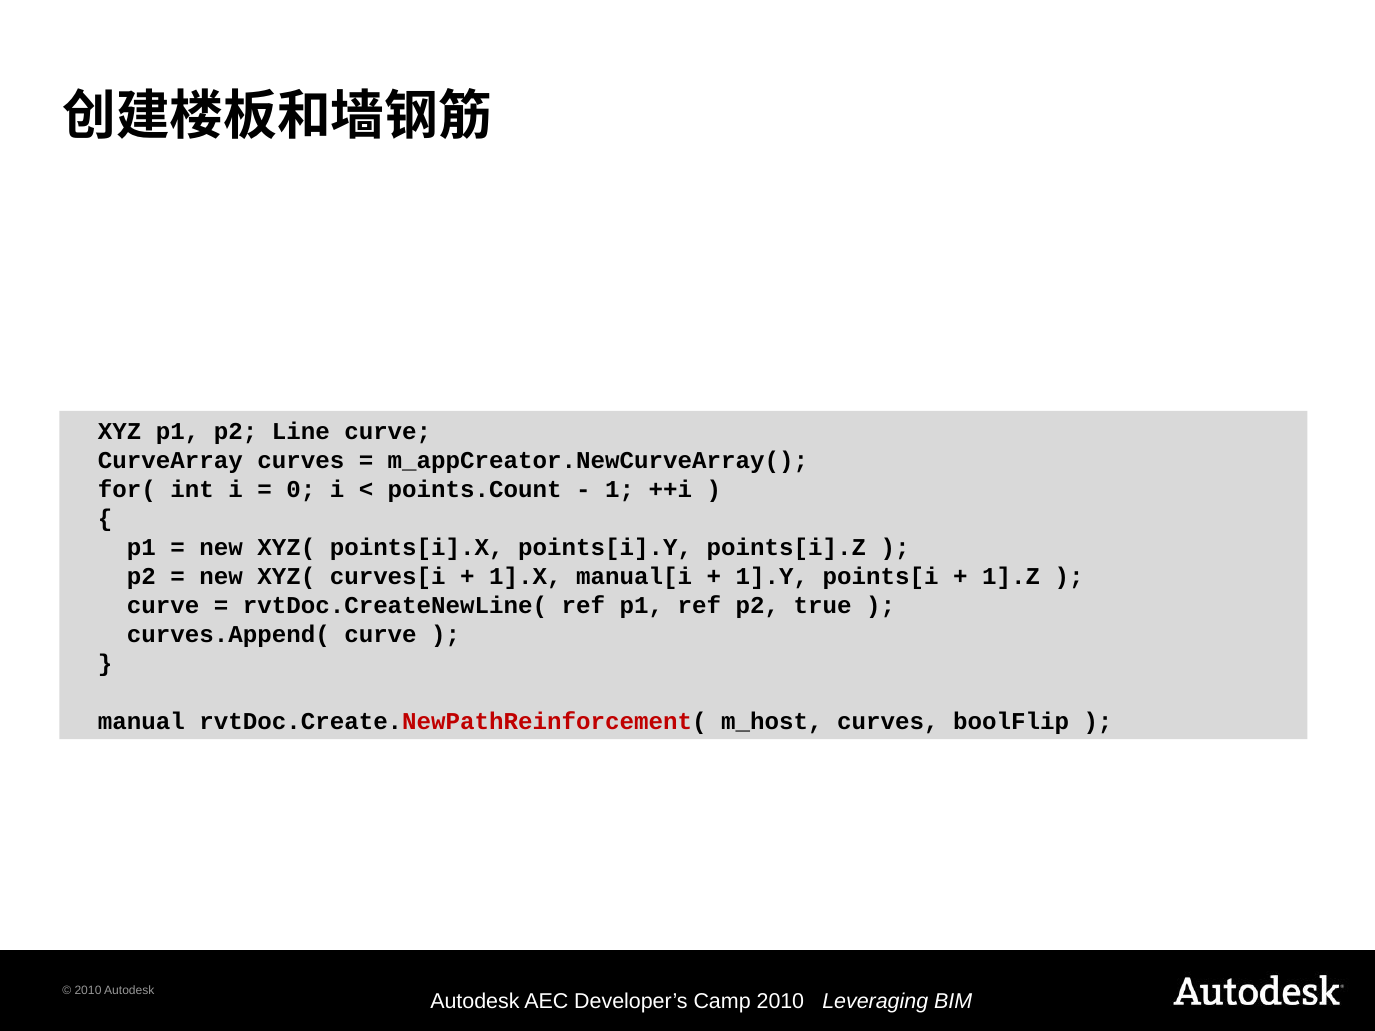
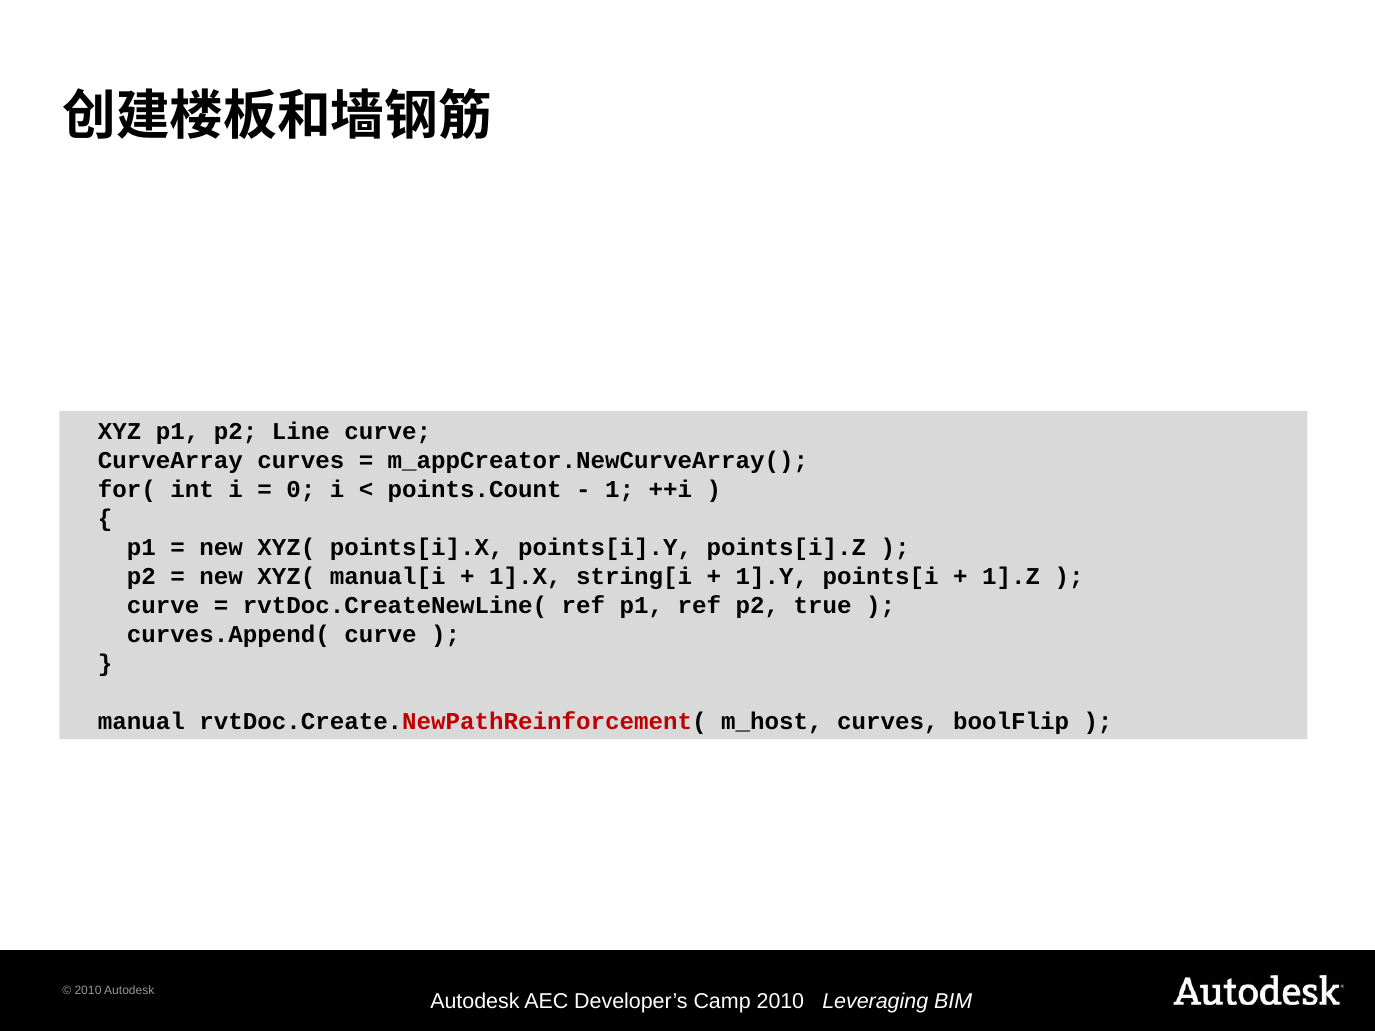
curves[i: curves[i -> manual[i
manual[i: manual[i -> string[i
